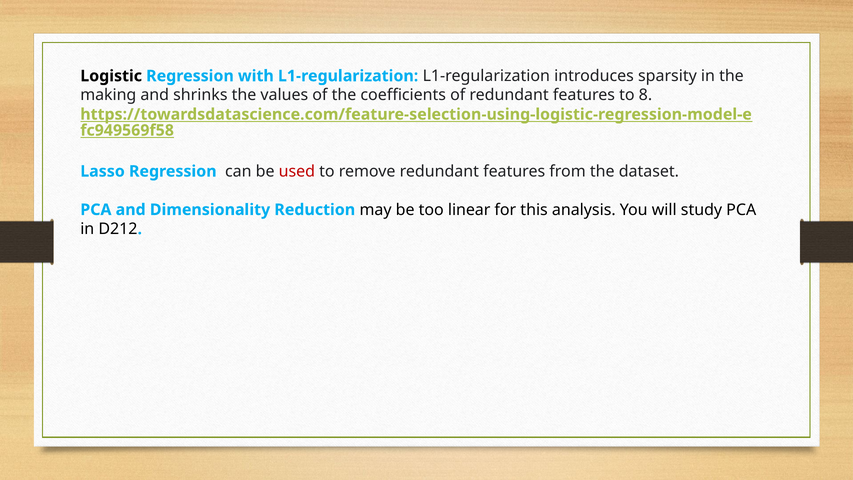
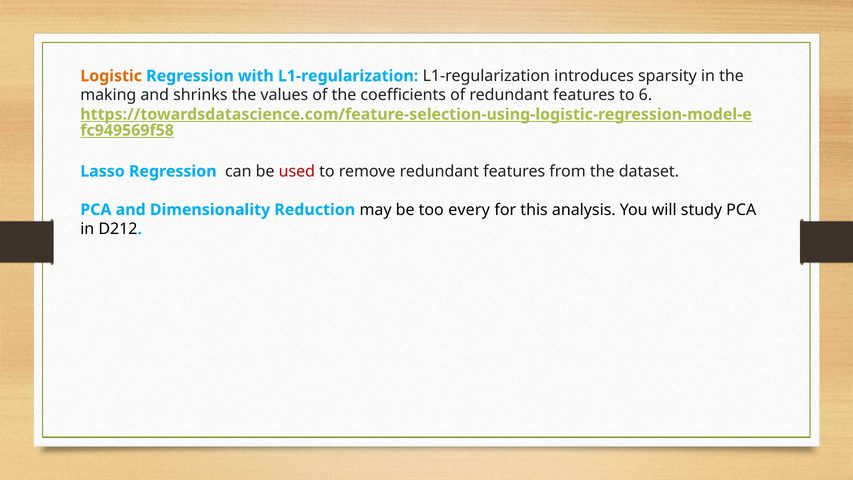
Logistic colour: black -> orange
8: 8 -> 6
linear: linear -> every
